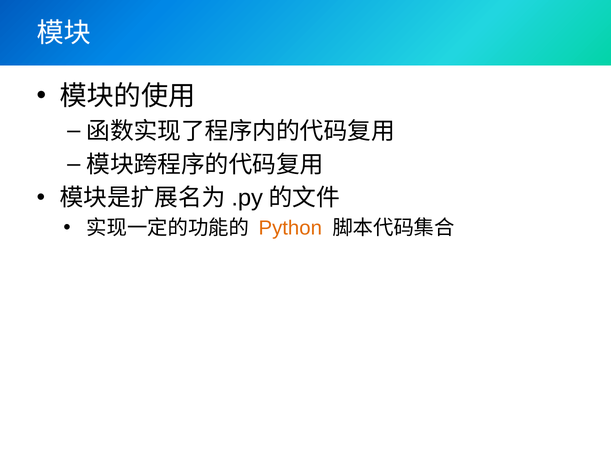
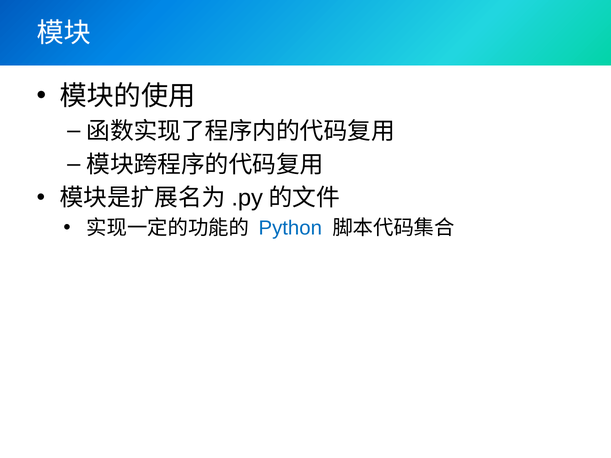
Python colour: orange -> blue
